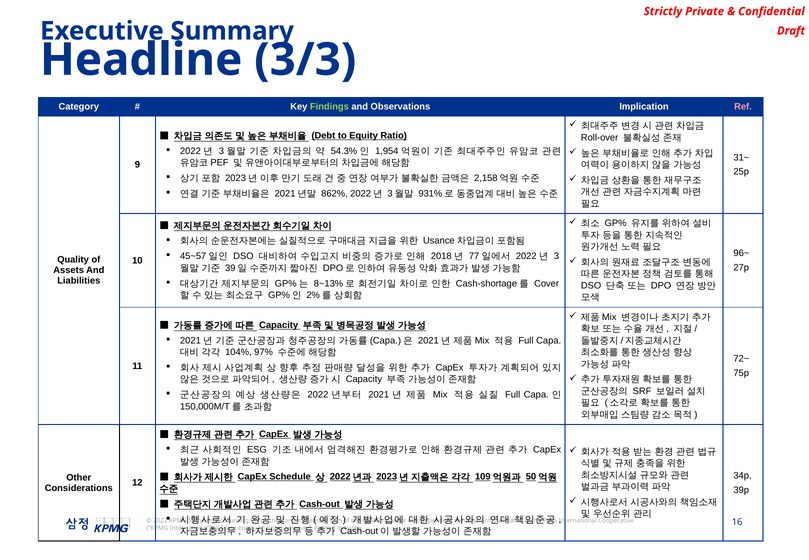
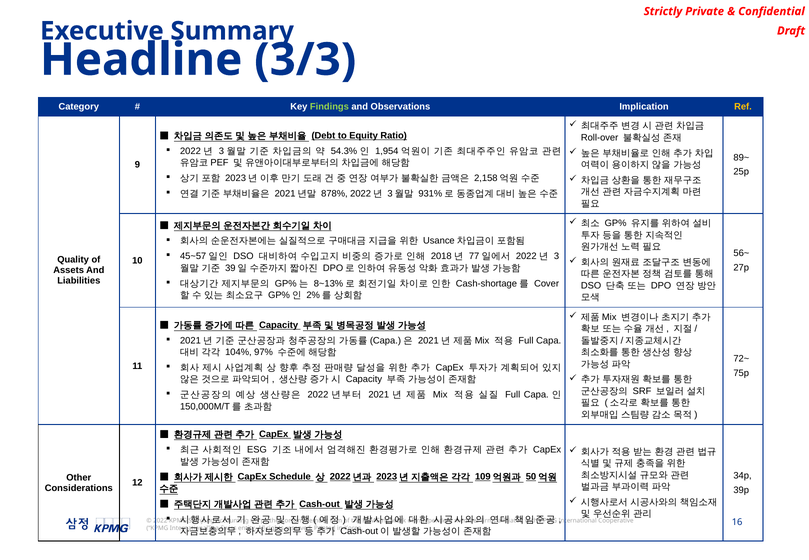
Ref colour: pink -> yellow
31~: 31~ -> 89~
862%: 862% -> 878%
96~: 96~ -> 56~
